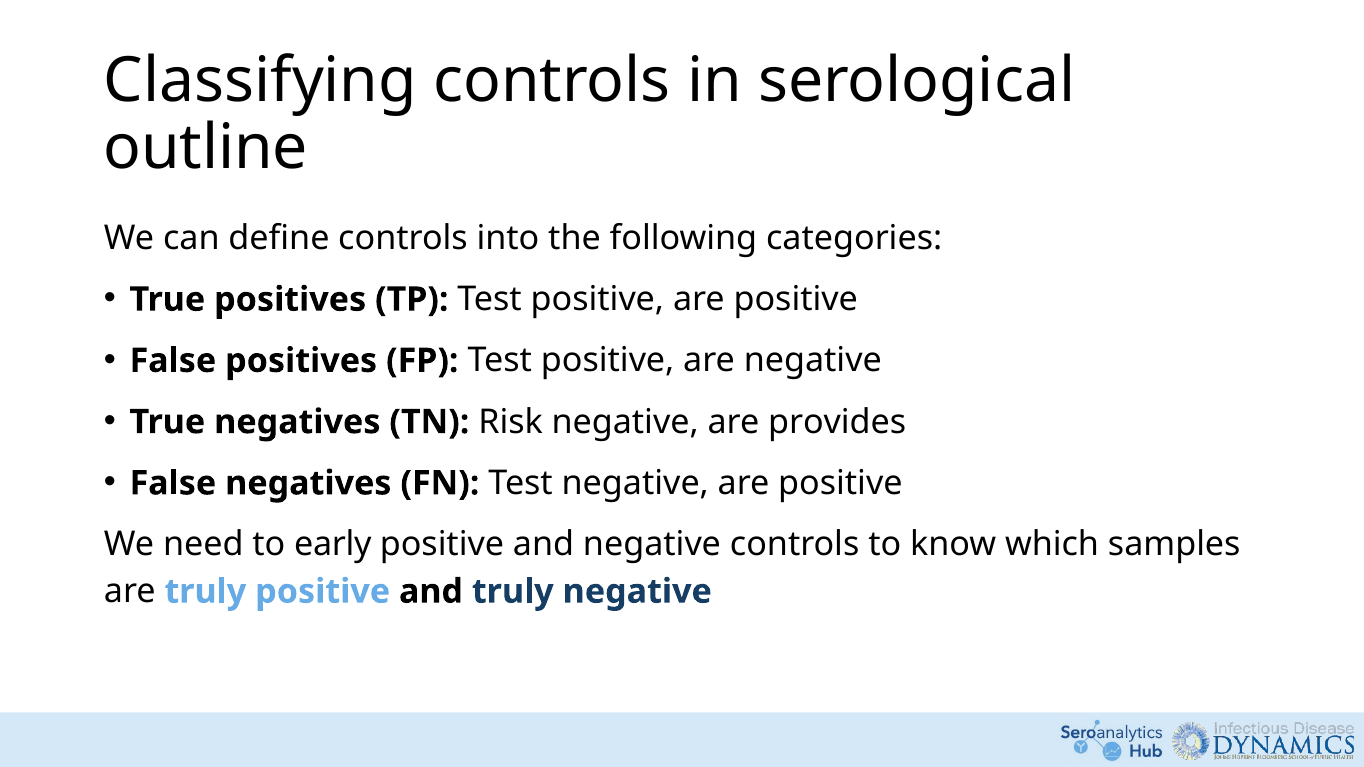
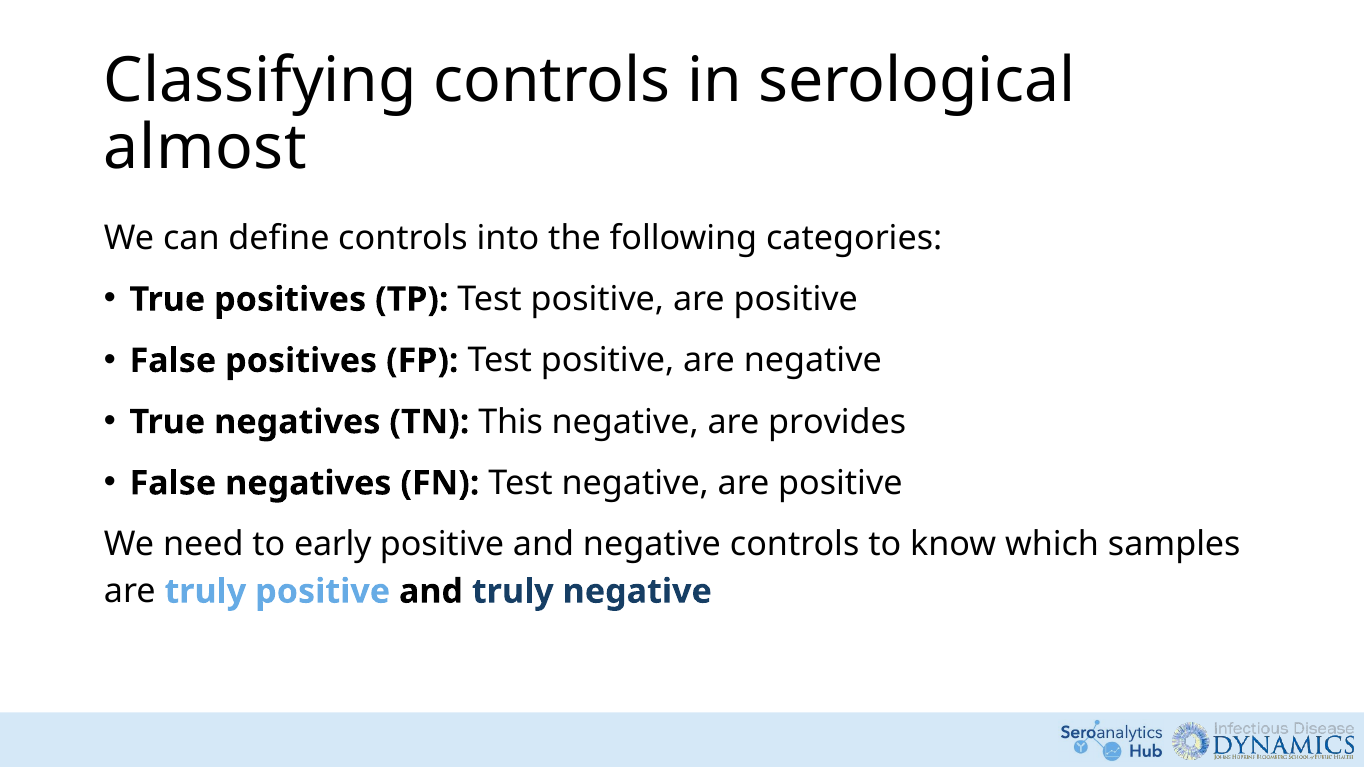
outline: outline -> almost
Risk: Risk -> This
